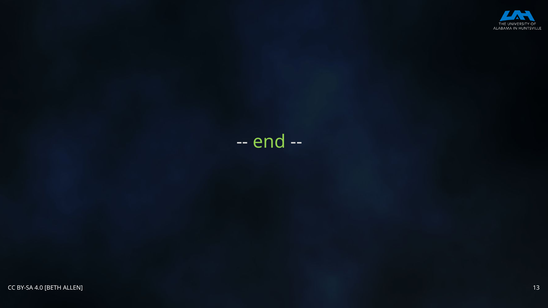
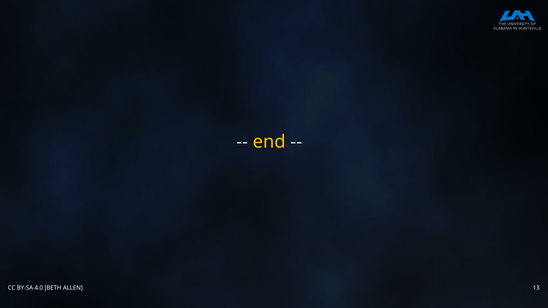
end colour: light green -> yellow
